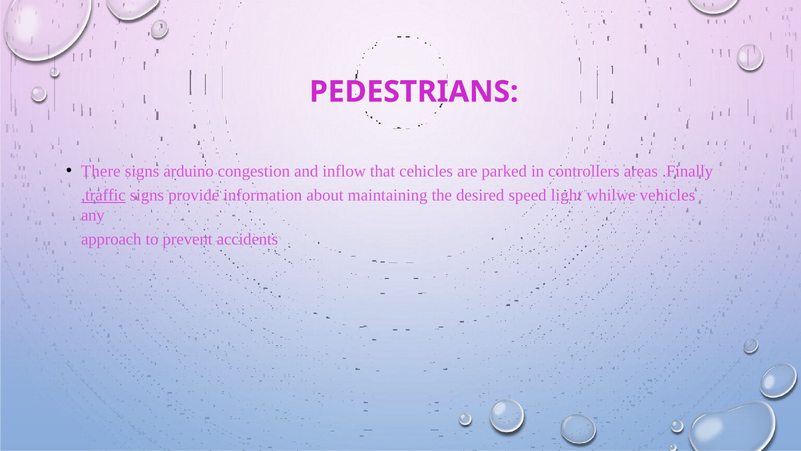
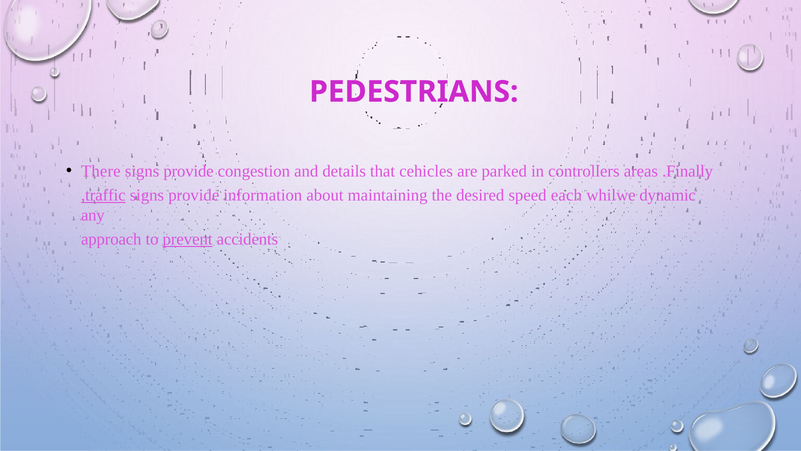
arduino at (189, 171): arduino -> provide
inflow: inflow -> details
light: light -> each
vehicles: vehicles -> dynamic
prevent underline: none -> present
